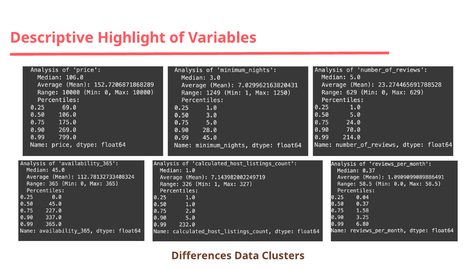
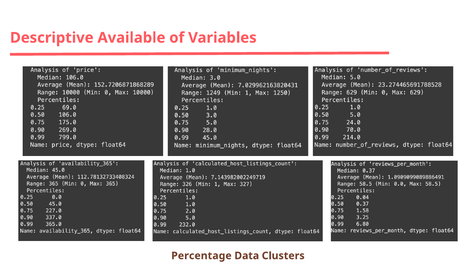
Highlight: Highlight -> Available
Differences: Differences -> Percentage
